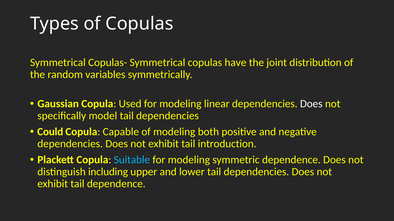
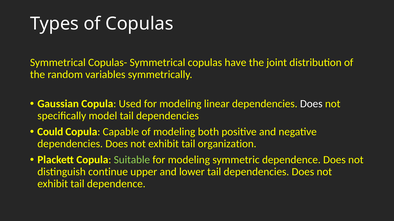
introduction: introduction -> organization
Suitable colour: light blue -> light green
including: including -> continue
